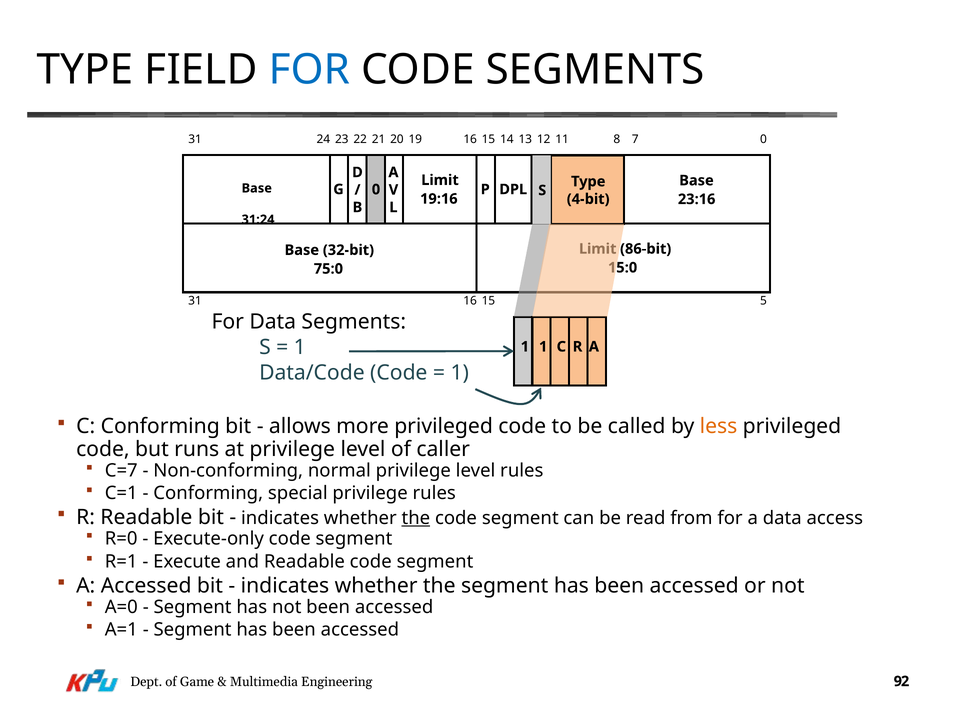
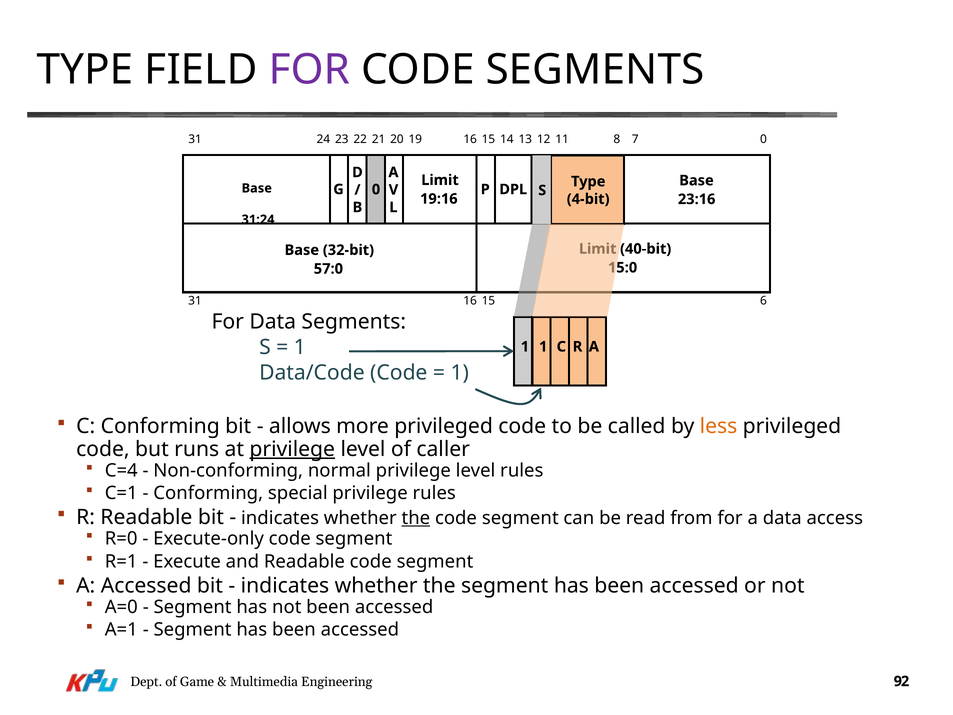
FOR at (309, 70) colour: blue -> purple
86-bit: 86-bit -> 40-bit
75:0: 75:0 -> 57:0
5: 5 -> 6
privilege at (292, 449) underline: none -> present
C=7: C=7 -> C=4
